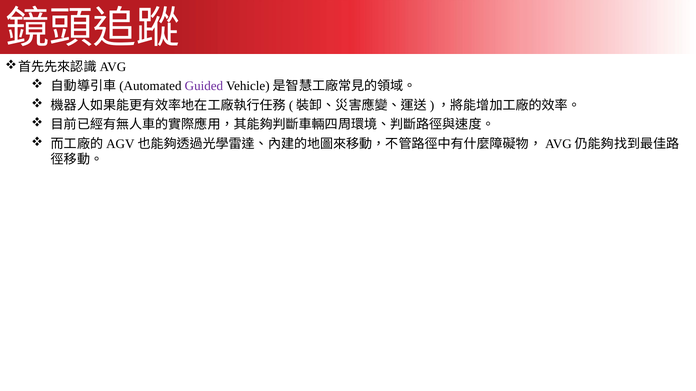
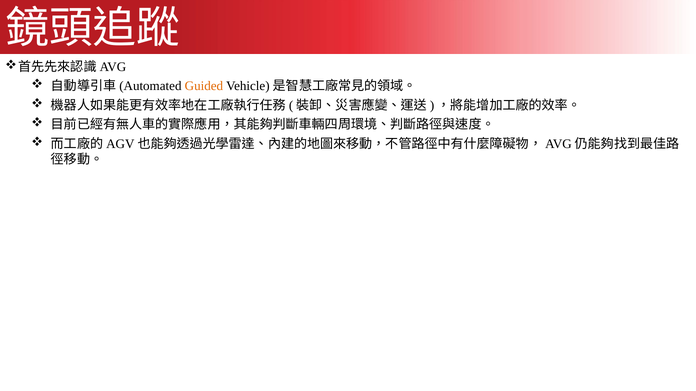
Guided colour: purple -> orange
